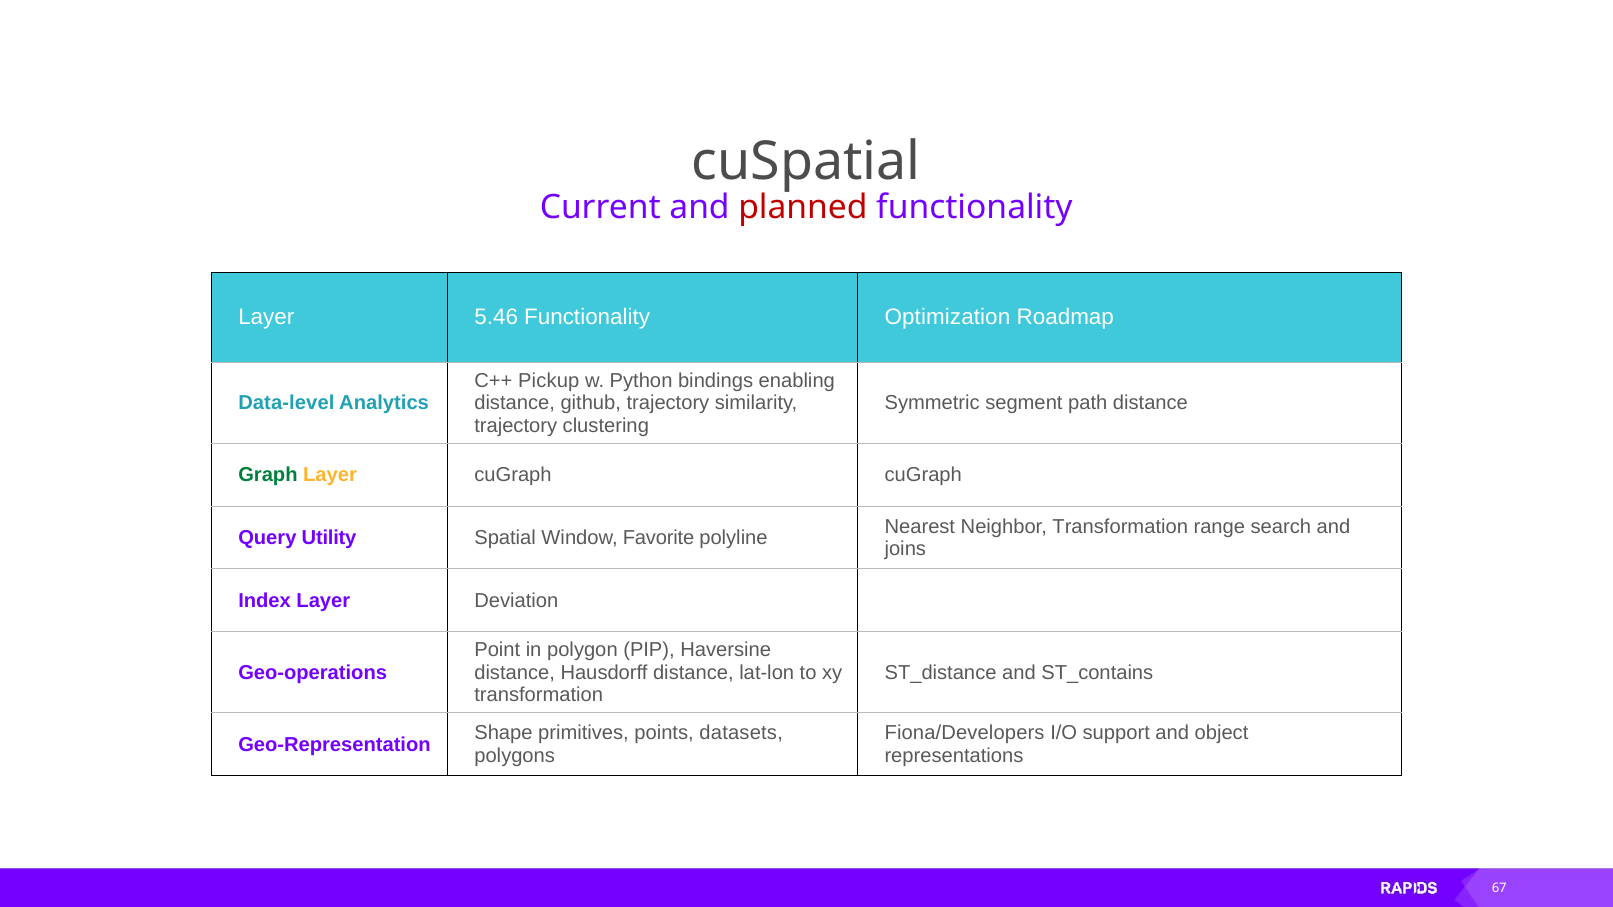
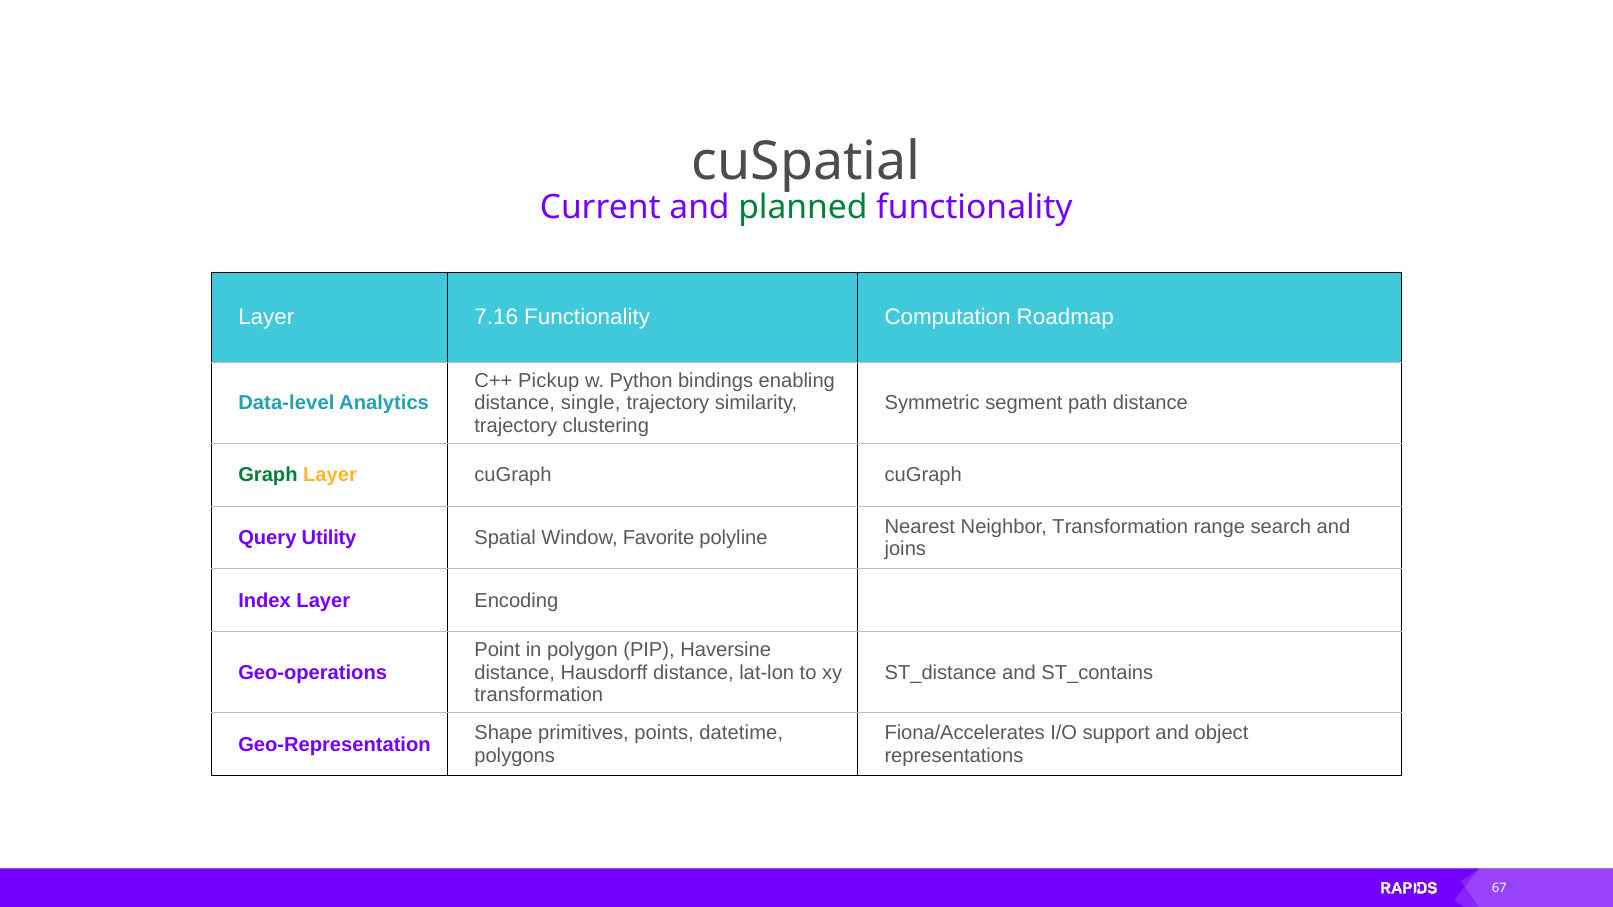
planned colour: red -> green
5.46: 5.46 -> 7.16
Optimization: Optimization -> Computation
github: github -> single
Deviation: Deviation -> Encoding
datasets: datasets -> datetime
Fiona/Developers: Fiona/Developers -> Fiona/Accelerates
